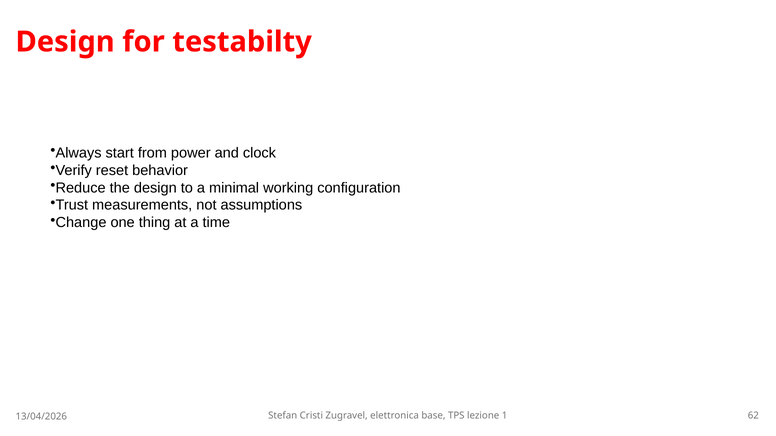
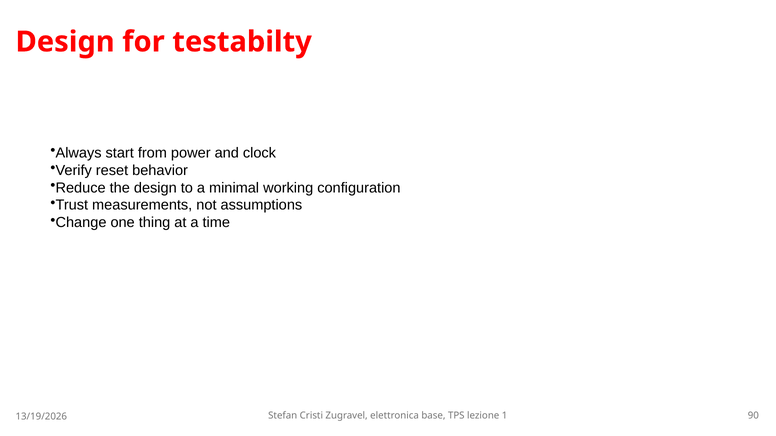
62: 62 -> 90
13/04/2026: 13/04/2026 -> 13/19/2026
